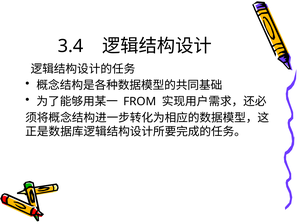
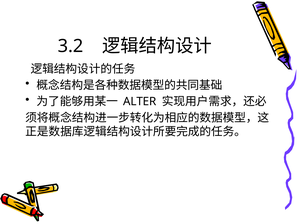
3.4: 3.4 -> 3.2
FROM: FROM -> ALTER
